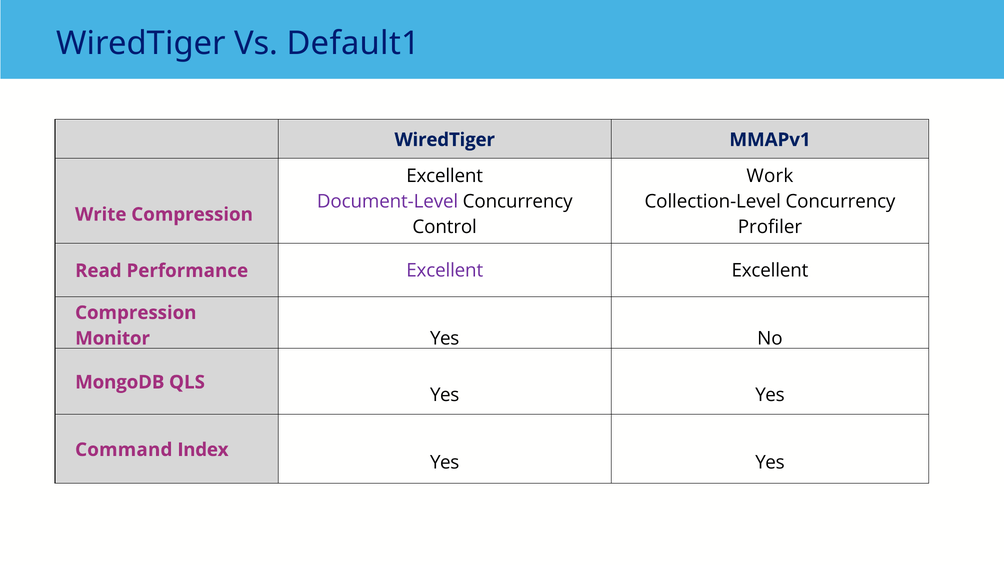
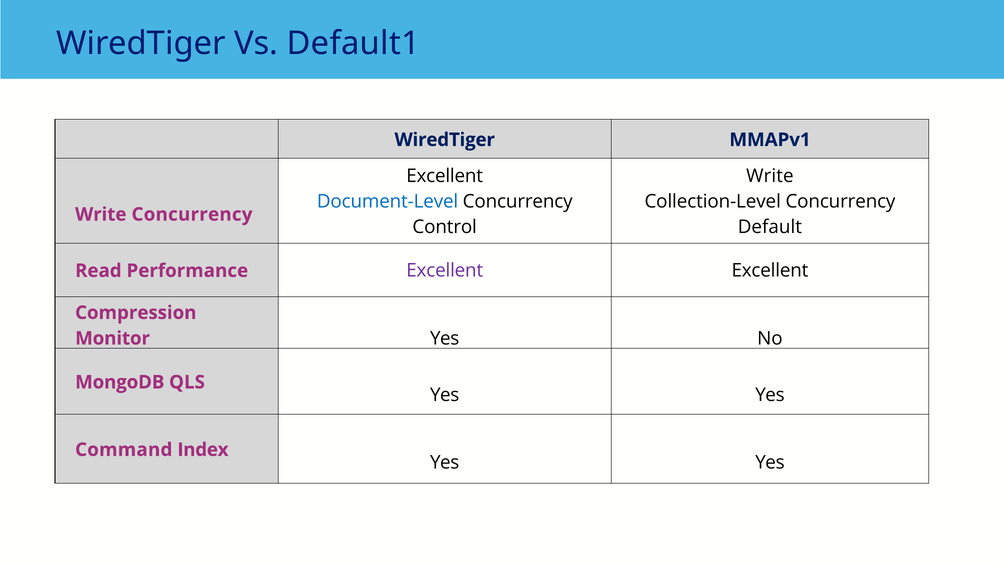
Work at (770, 176): Work -> Write
Document-Level colour: purple -> blue
Write Compression: Compression -> Concurrency
Profiler: Profiler -> Default
